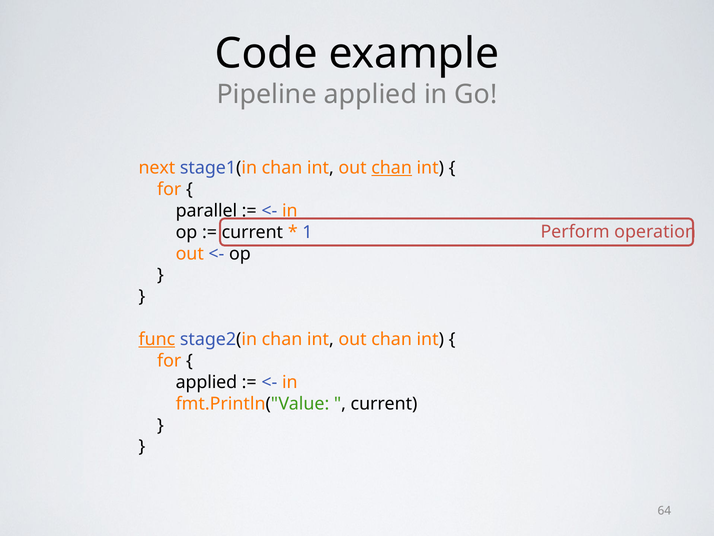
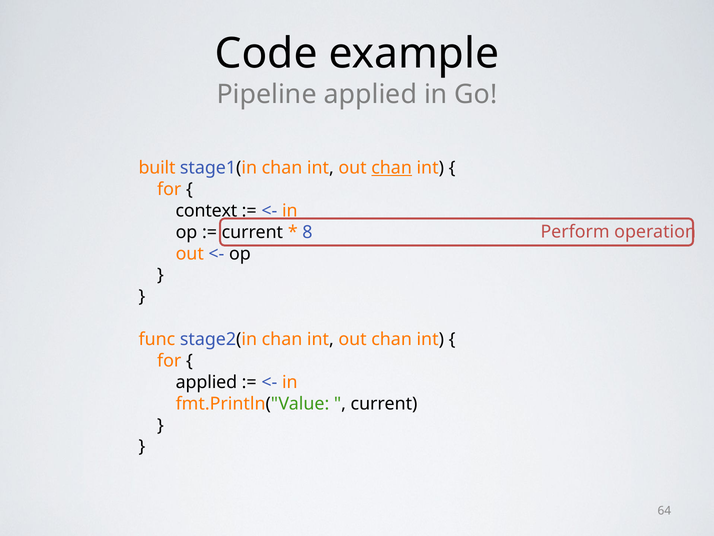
next: next -> built
parallel: parallel -> context
1: 1 -> 8
func underline: present -> none
